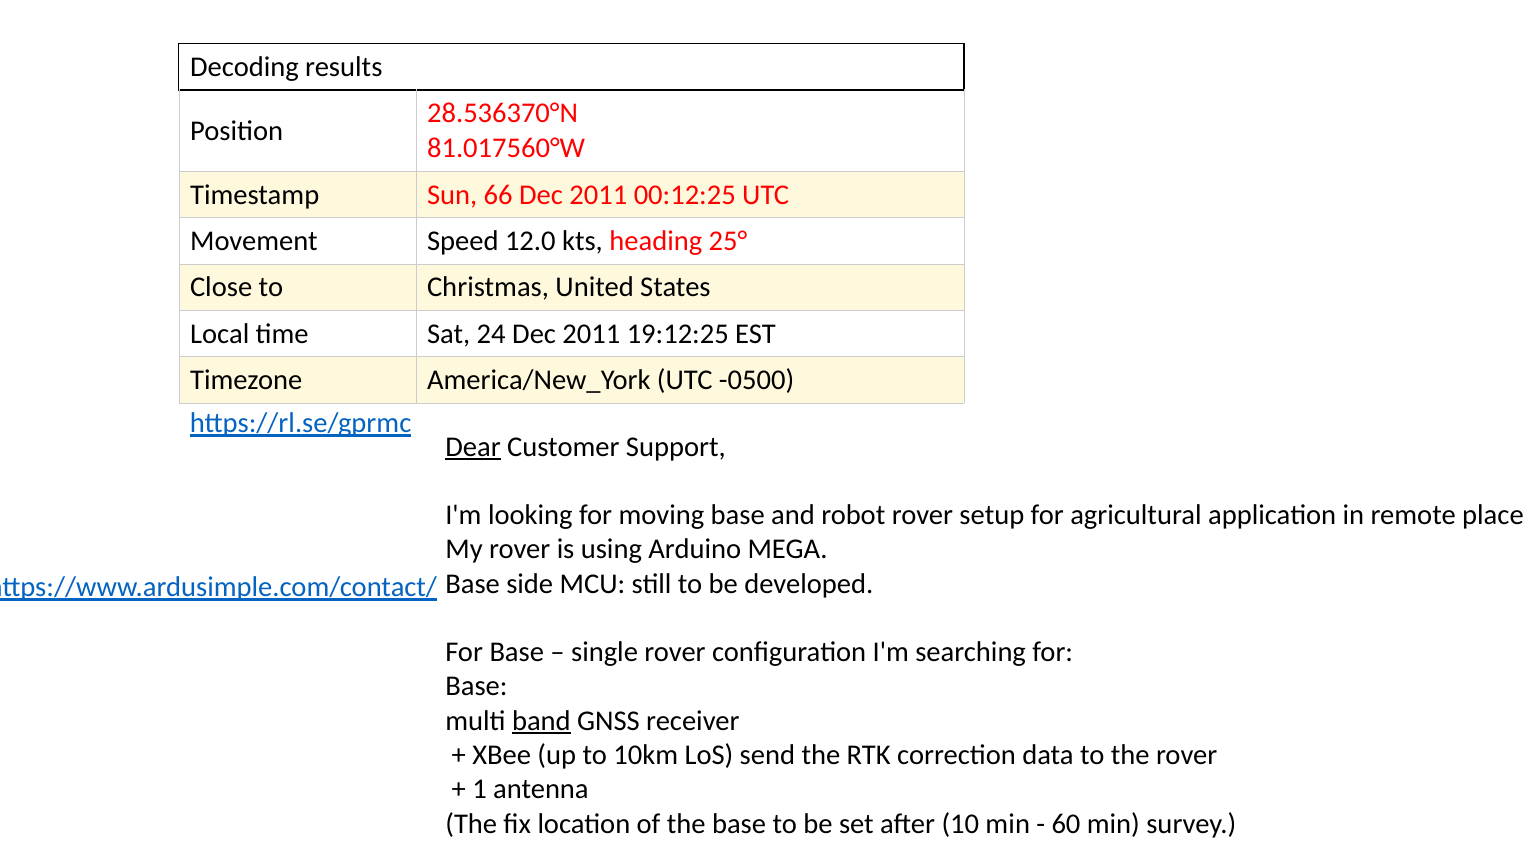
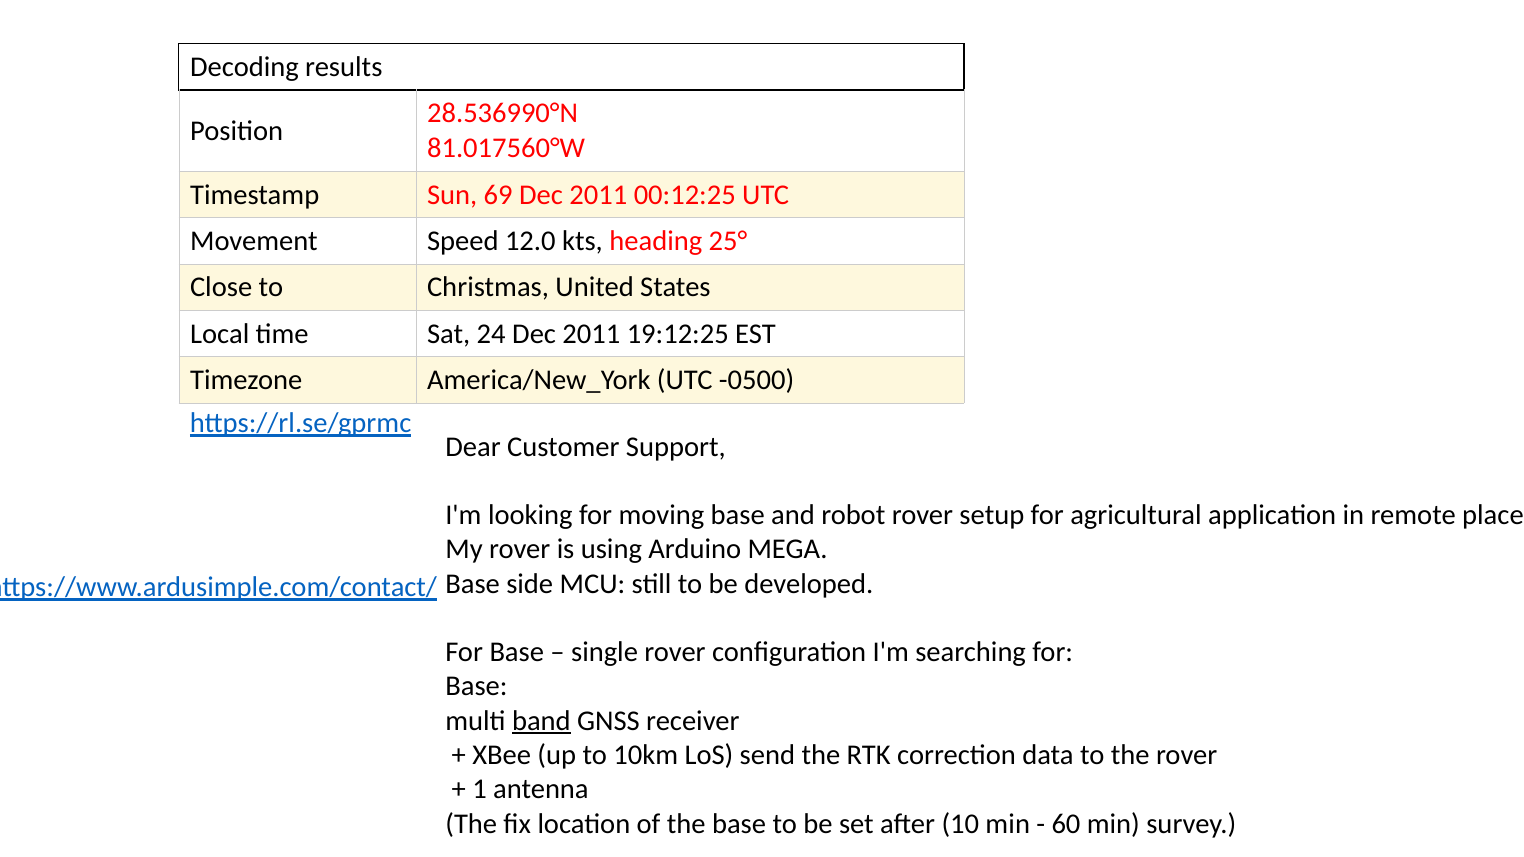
28.536370°N: 28.536370°N -> 28.536990°N
66: 66 -> 69
Dear underline: present -> none
